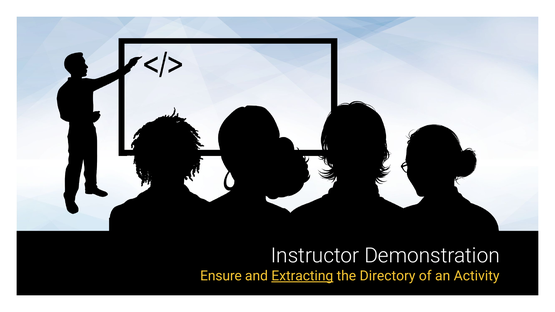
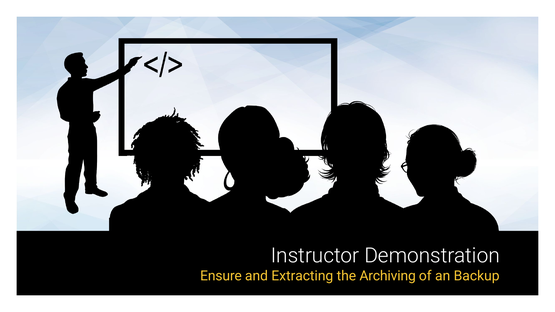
Extracting underline: present -> none
Directory: Directory -> Archiving
Activity: Activity -> Backup
